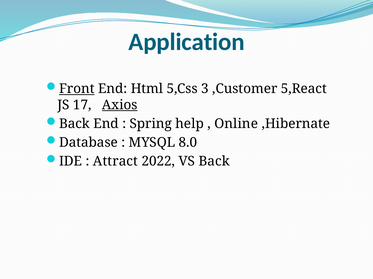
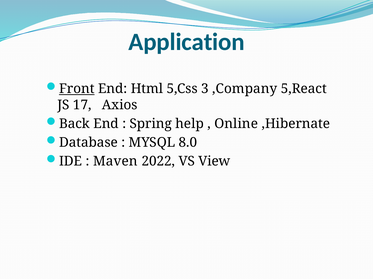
,Customer: ,Customer -> ,Company
Axios underline: present -> none
Attract: Attract -> Maven
VS Back: Back -> View
